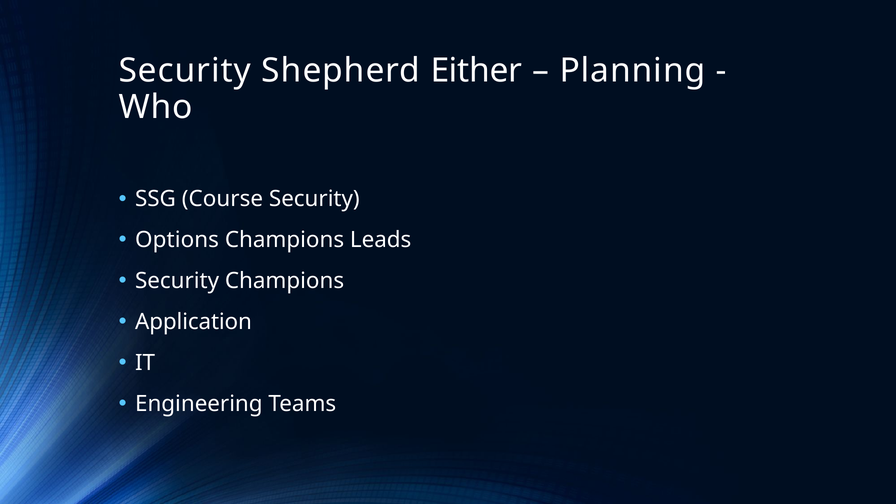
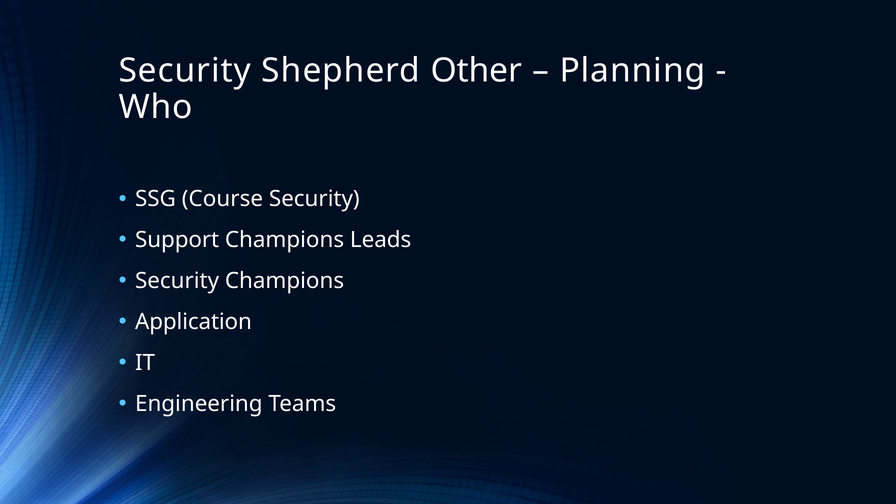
Either: Either -> Other
Options: Options -> Support
